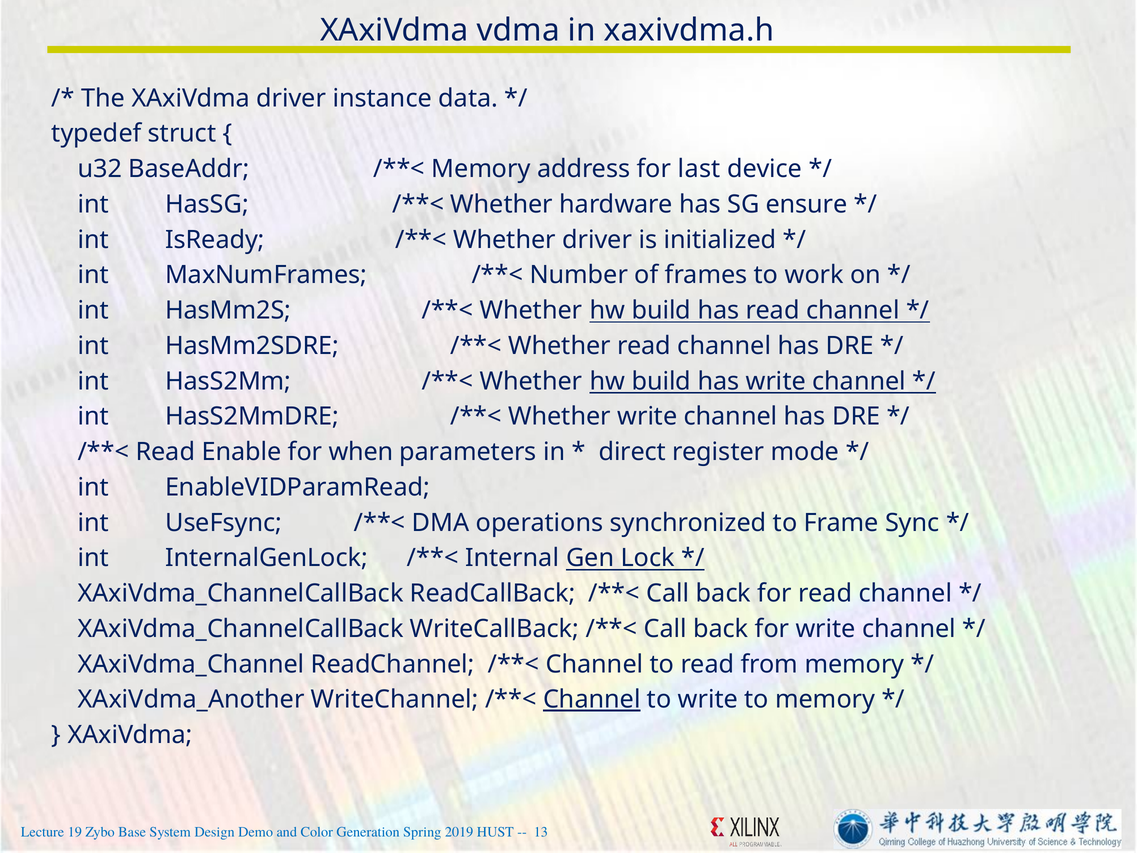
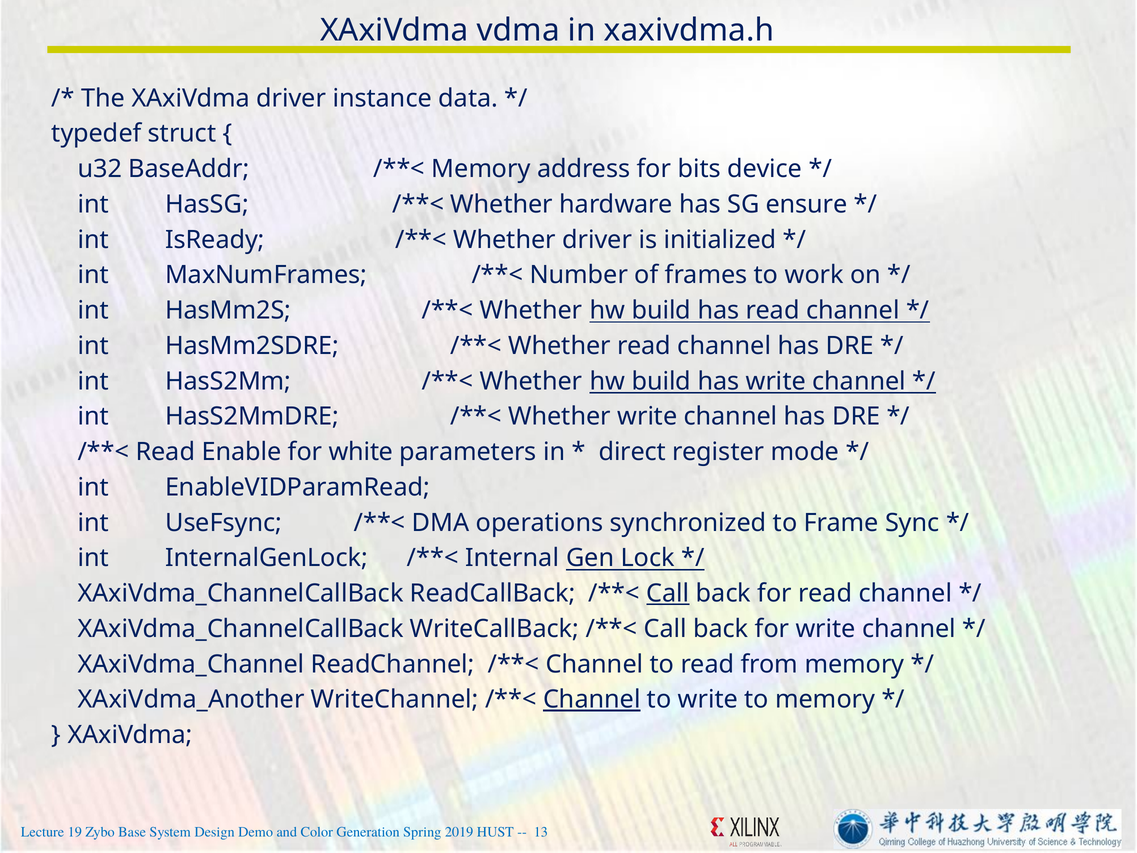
last: last -> bits
when: when -> white
Call at (668, 593) underline: none -> present
